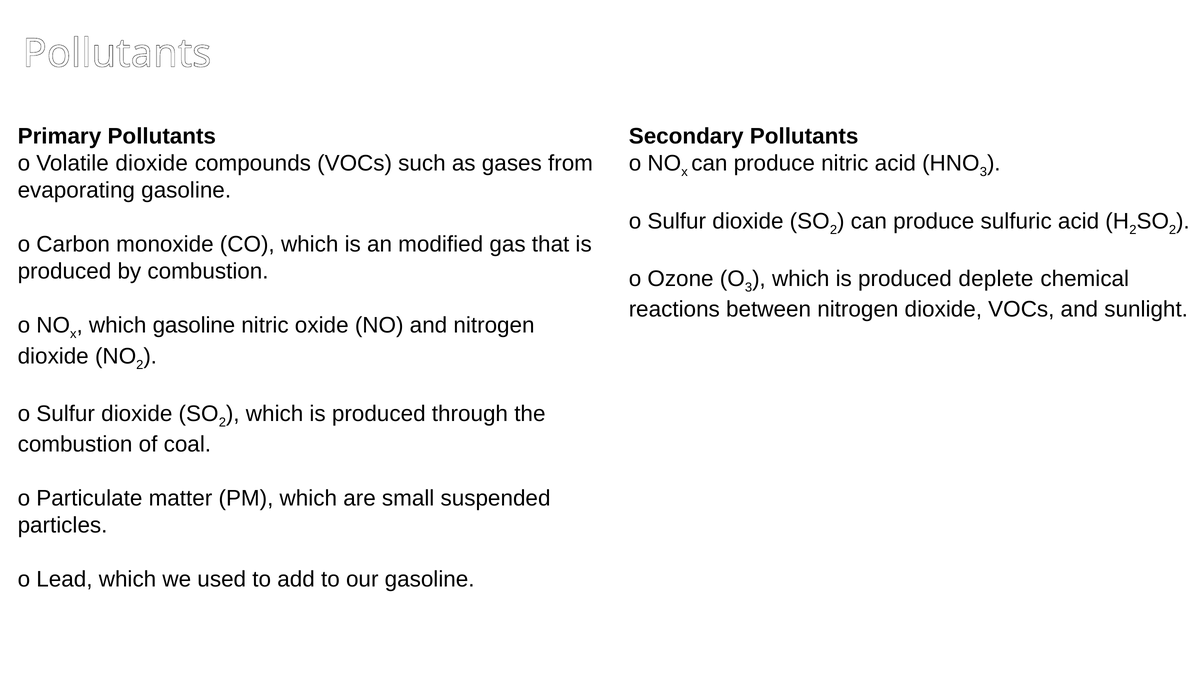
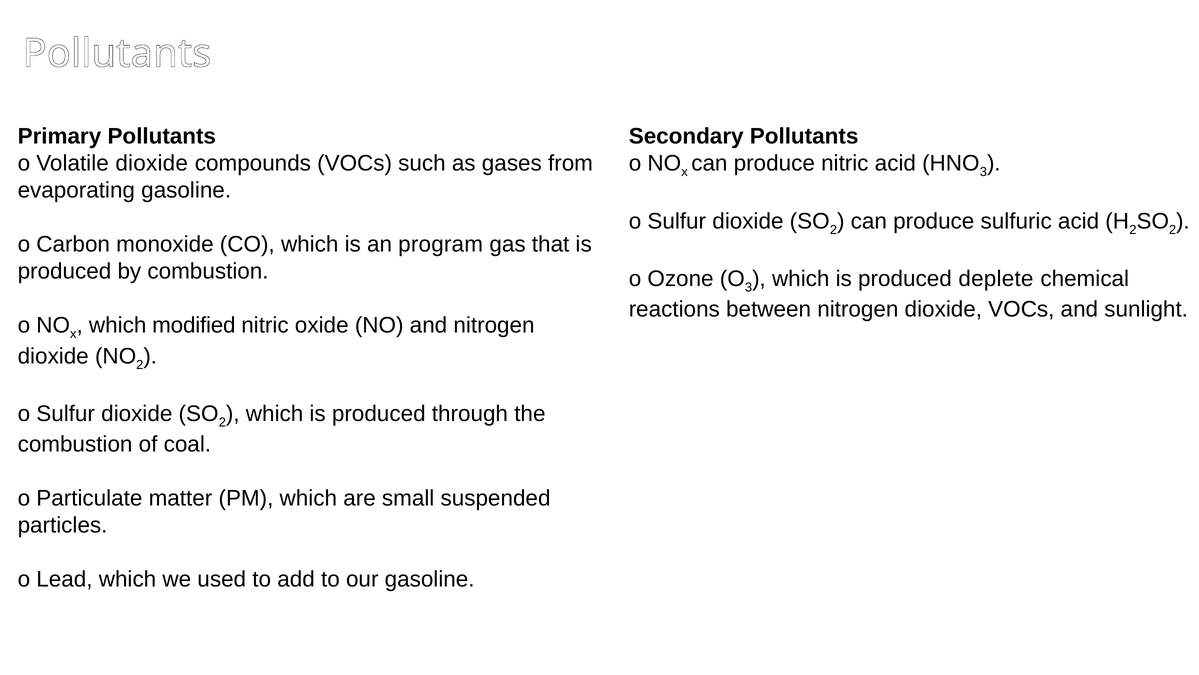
modified: modified -> program
which gasoline: gasoline -> modified
